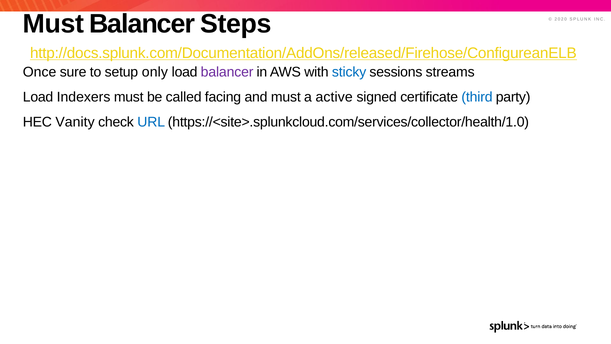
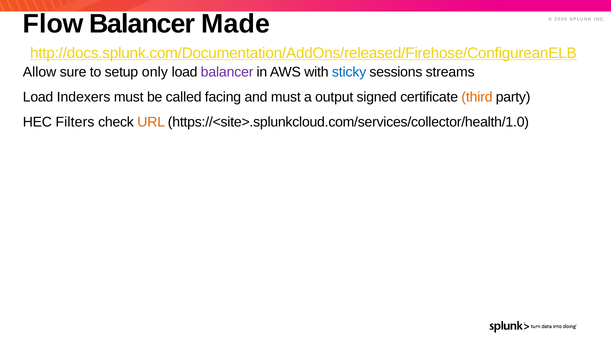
Must at (53, 24): Must -> Flow
Steps: Steps -> Made
Once: Once -> Allow
active: active -> output
third colour: blue -> orange
Vanity: Vanity -> Filters
URL colour: blue -> orange
